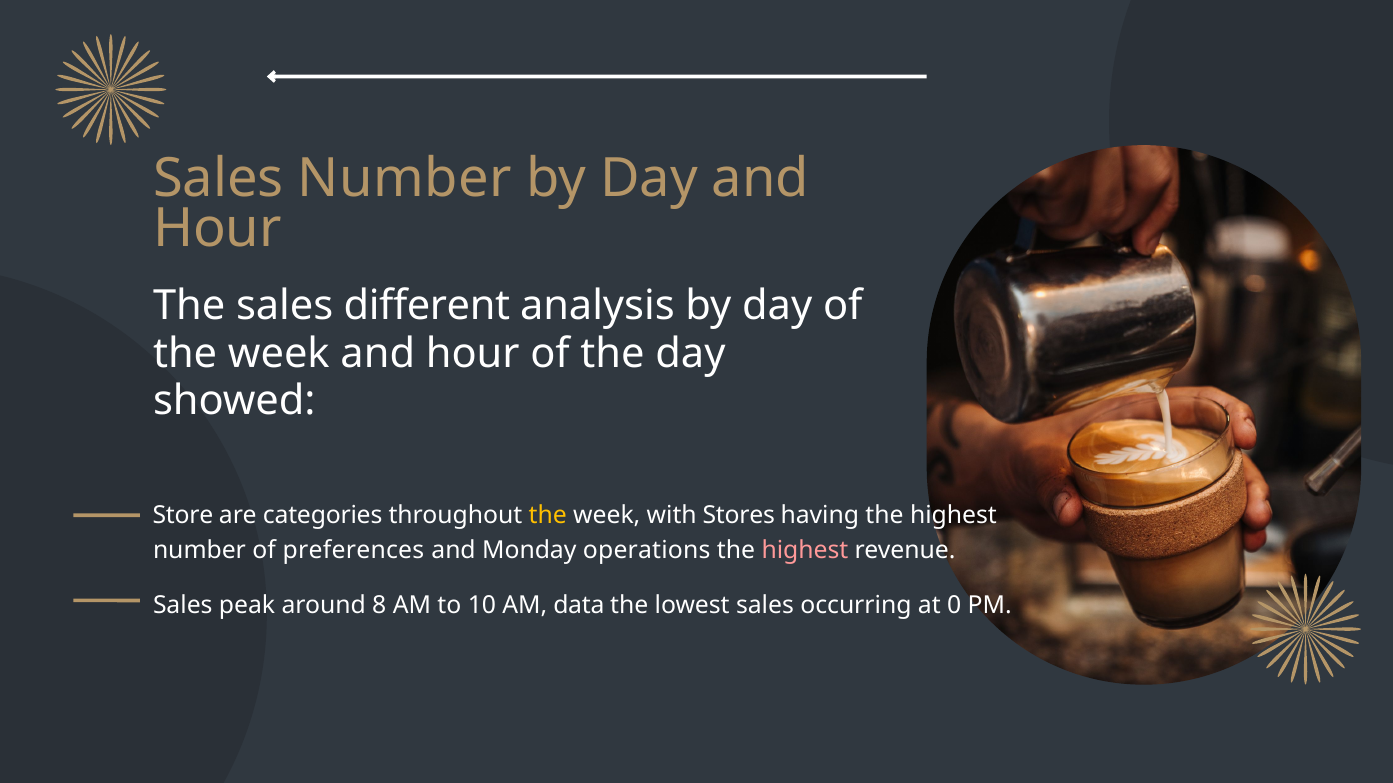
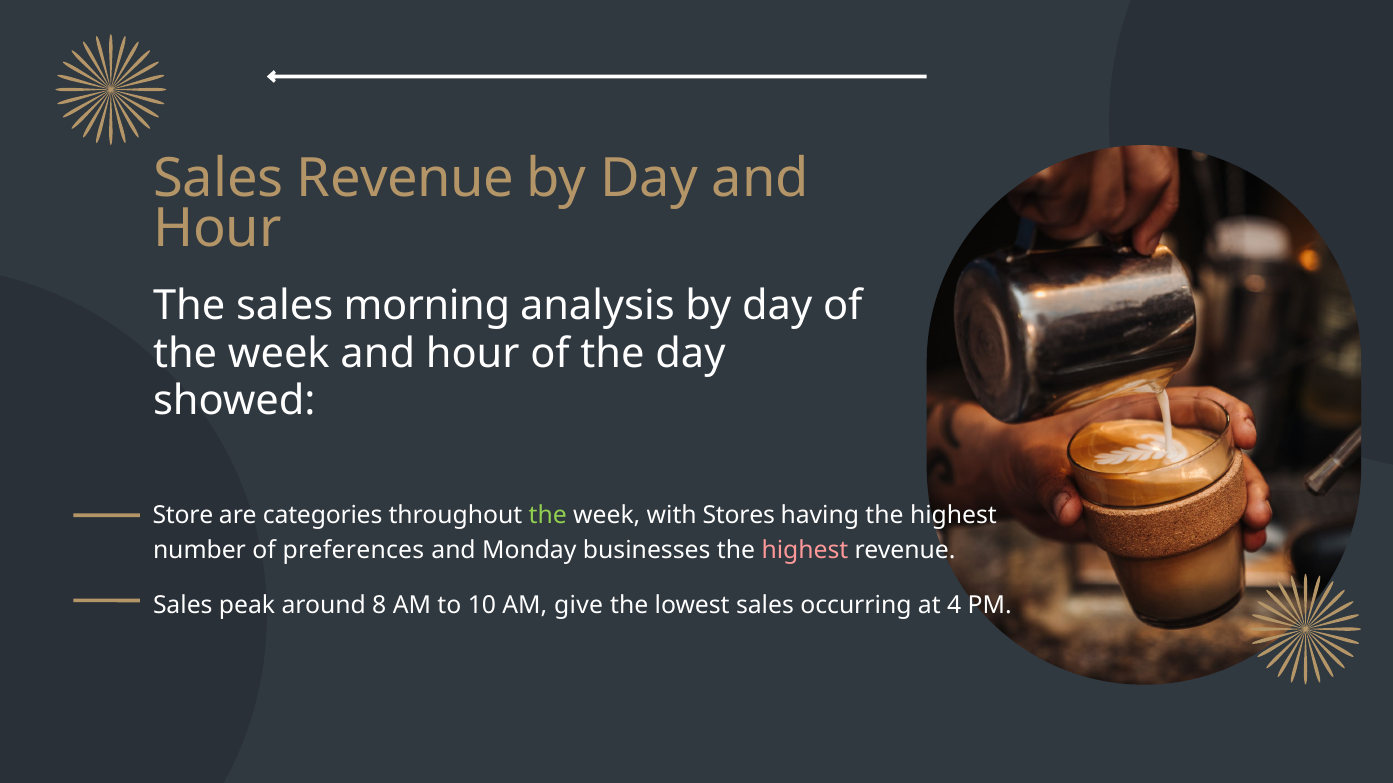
Sales Number: Number -> Revenue
different: different -> morning
the at (548, 516) colour: yellow -> light green
operations: operations -> businesses
data: data -> give
0: 0 -> 4
